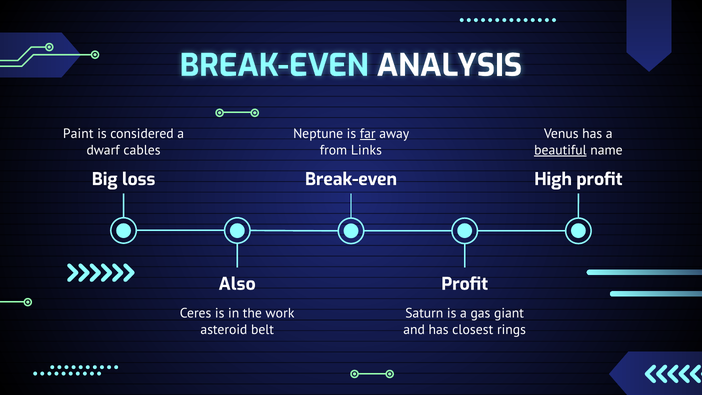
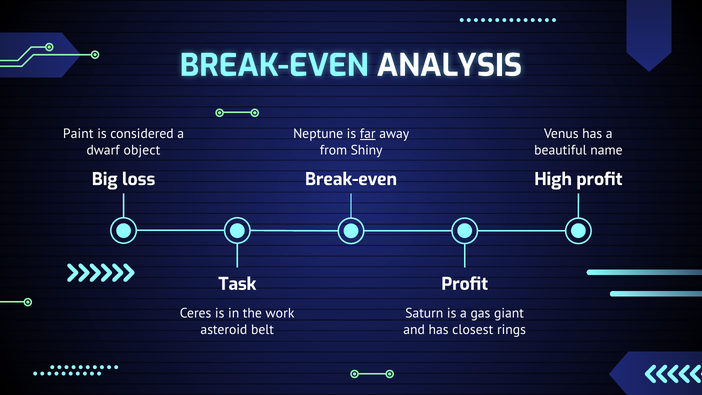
cables: cables -> object
Links: Links -> Shiny
beautiful underline: present -> none
Also: Also -> Task
